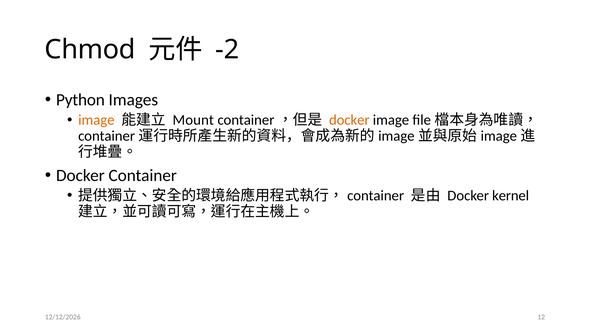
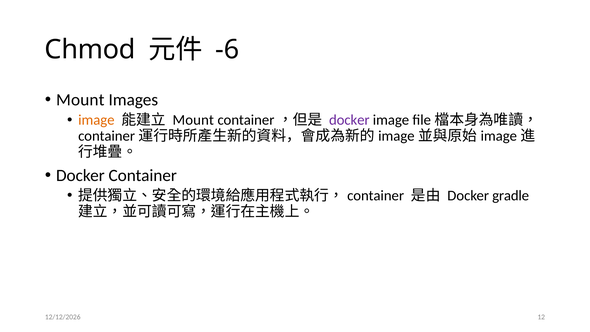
-2: -2 -> -6
Python at (80, 100): Python -> Mount
docker at (349, 120) colour: orange -> purple
kernel: kernel -> gradle
